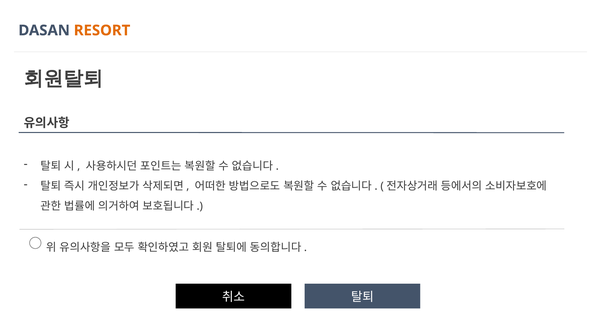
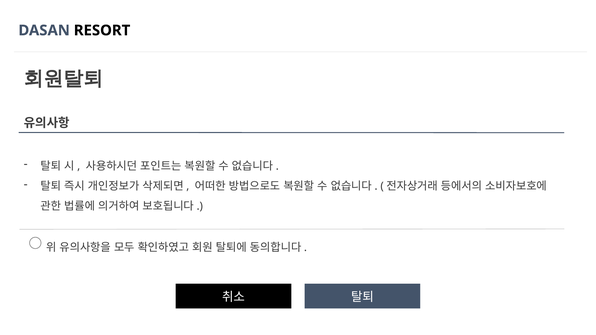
RESORT colour: orange -> black
